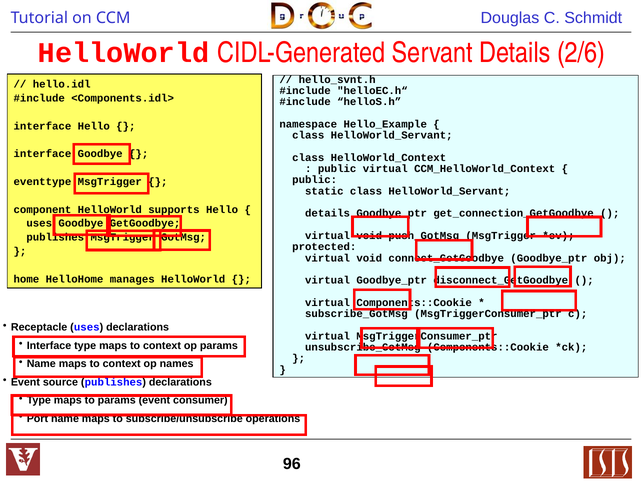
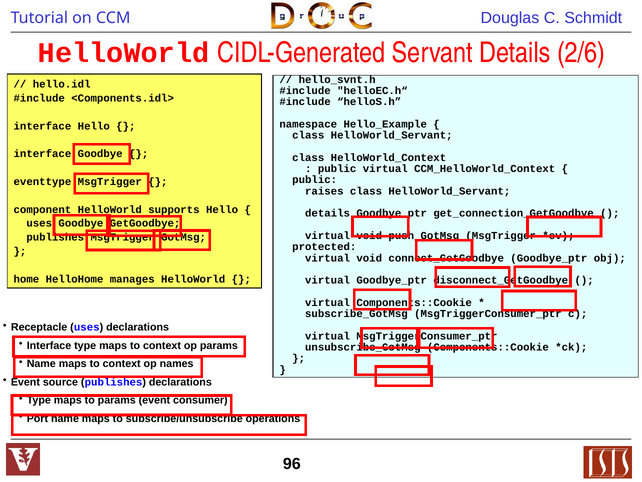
static: static -> raises
